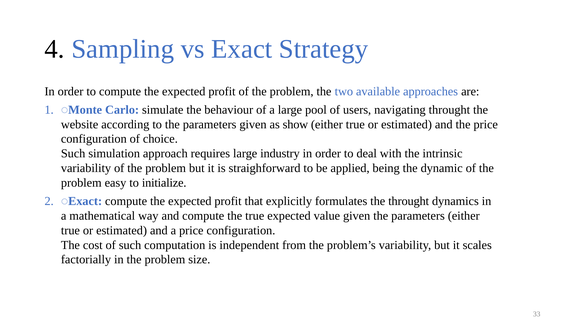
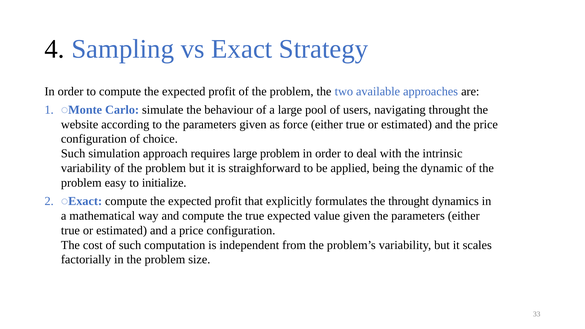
show: show -> force
large industry: industry -> problem
